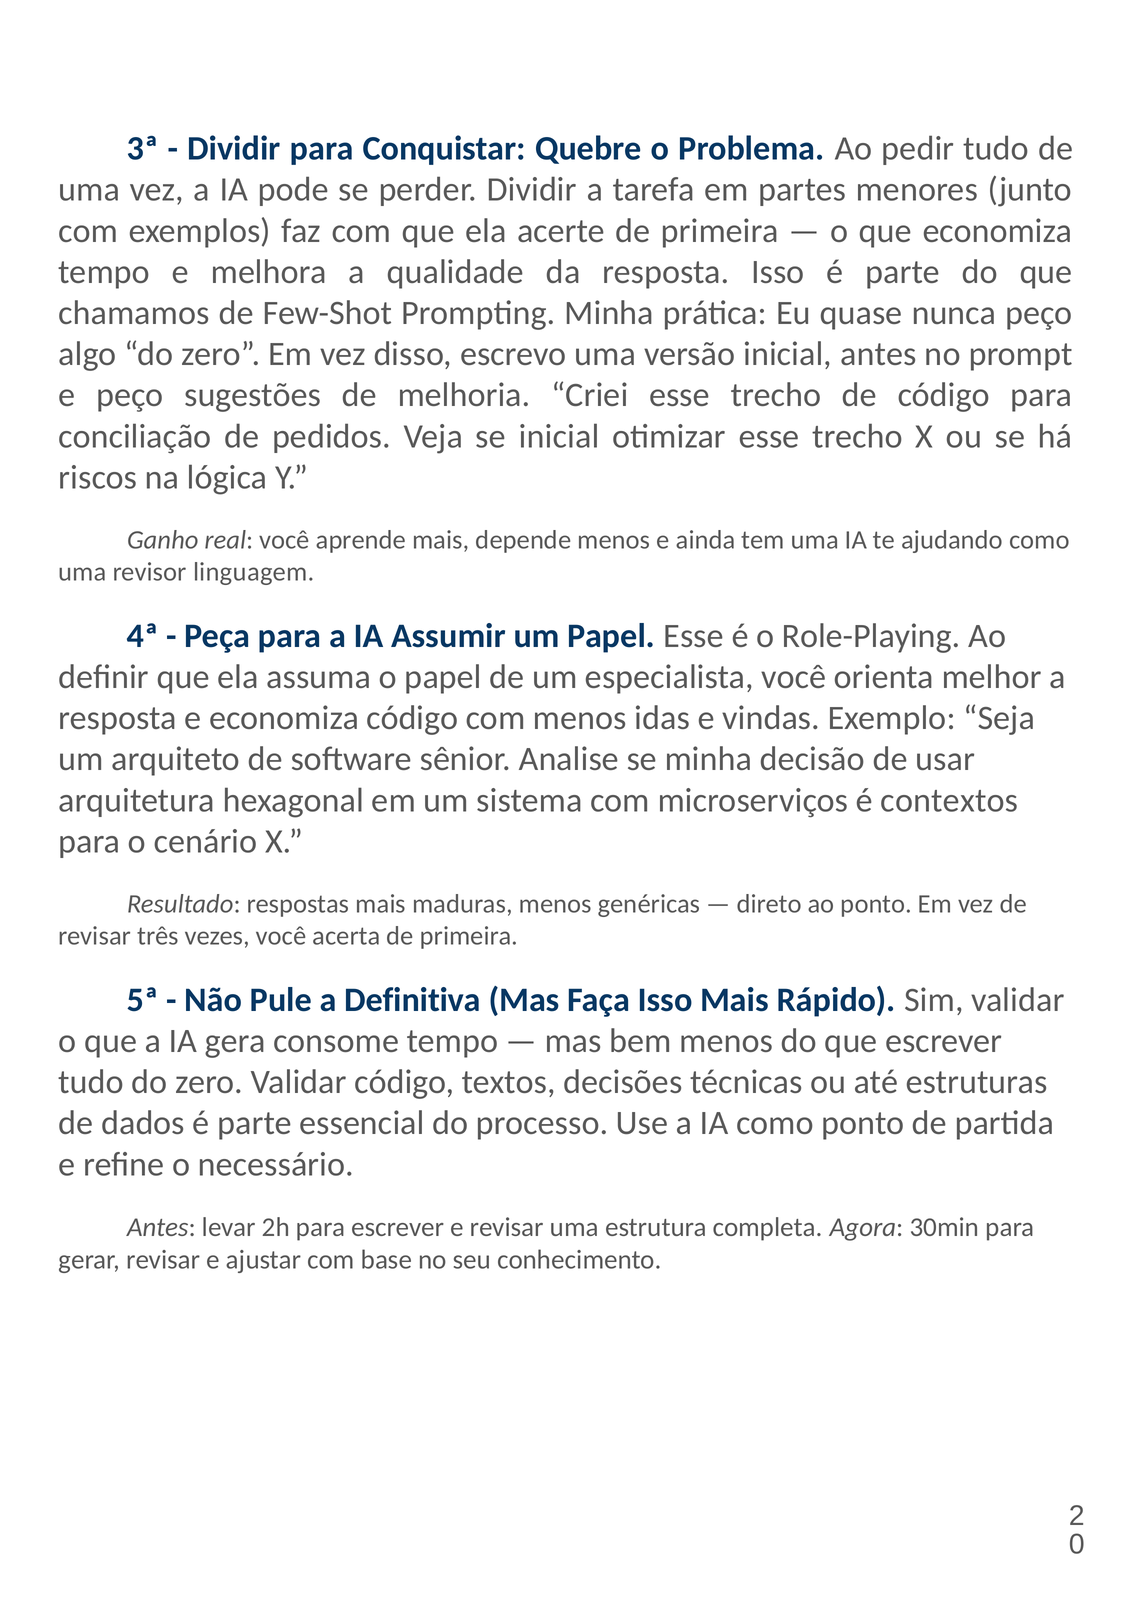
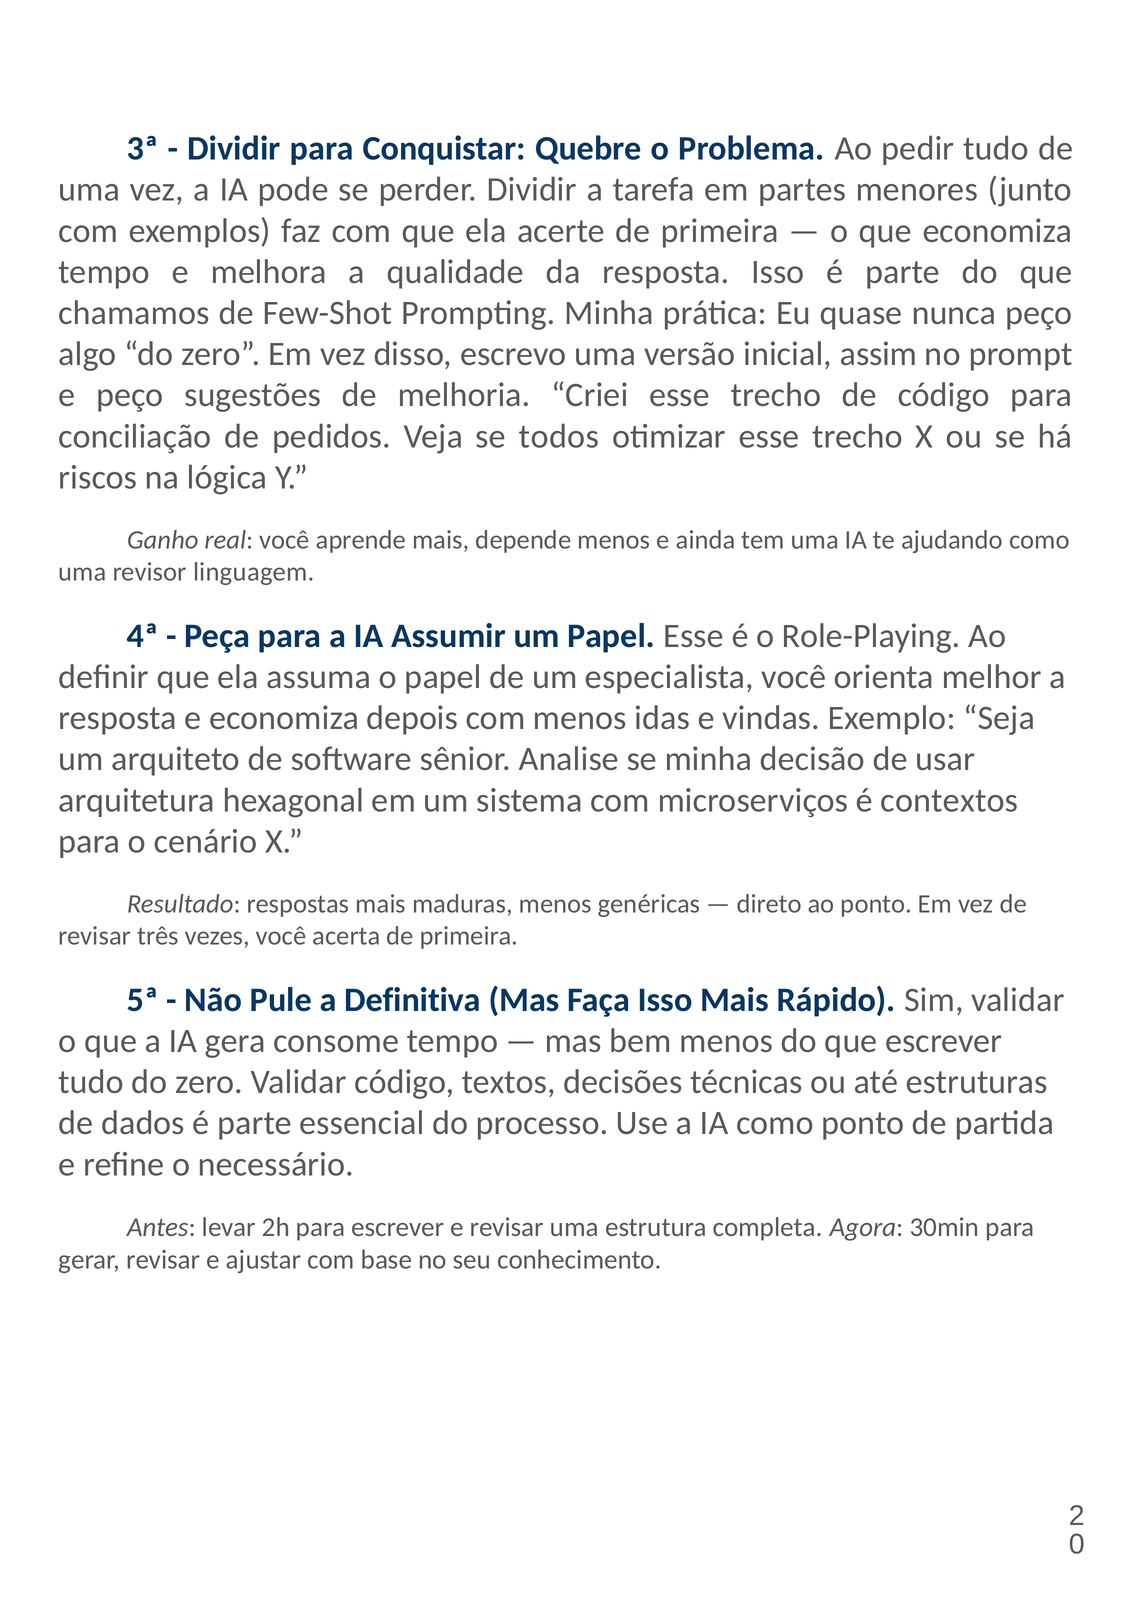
inicial antes: antes -> assim
se inicial: inicial -> todos
economiza código: código -> depois
